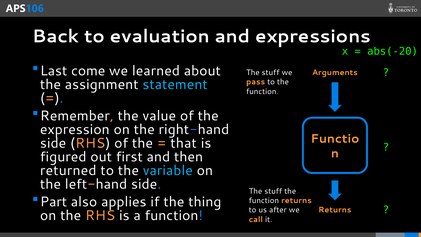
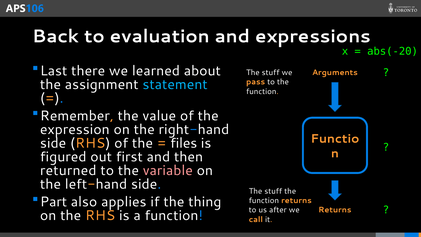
come: come -> there
that: that -> files
variable colour: light blue -> pink
